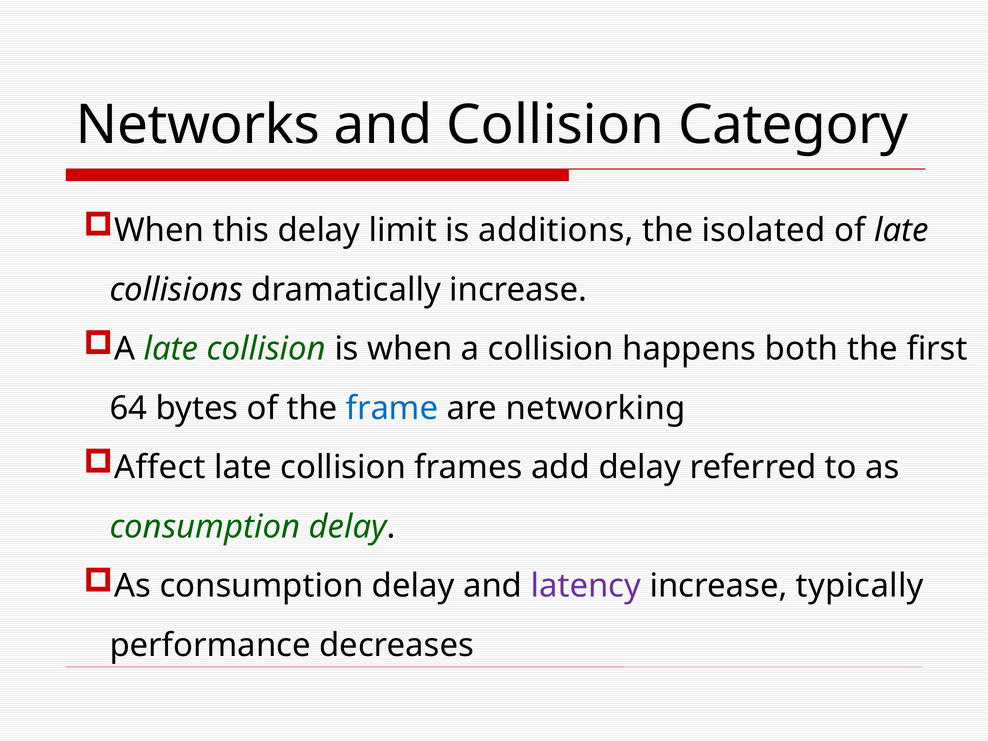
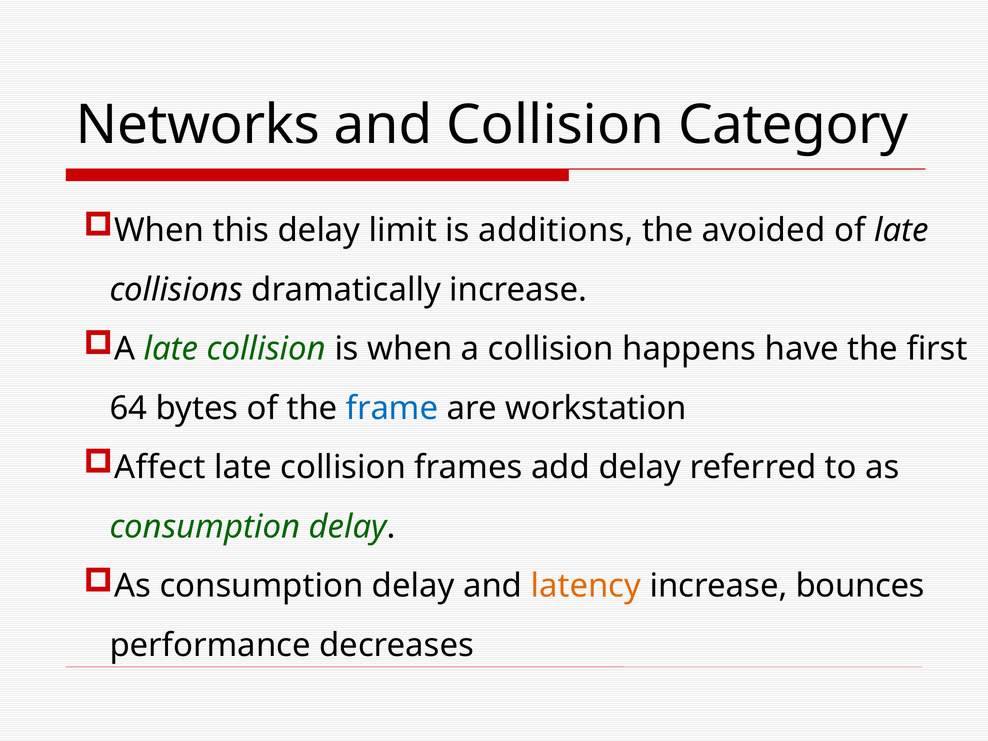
isolated: isolated -> avoided
both: both -> have
networking: networking -> workstation
latency colour: purple -> orange
typically: typically -> bounces
